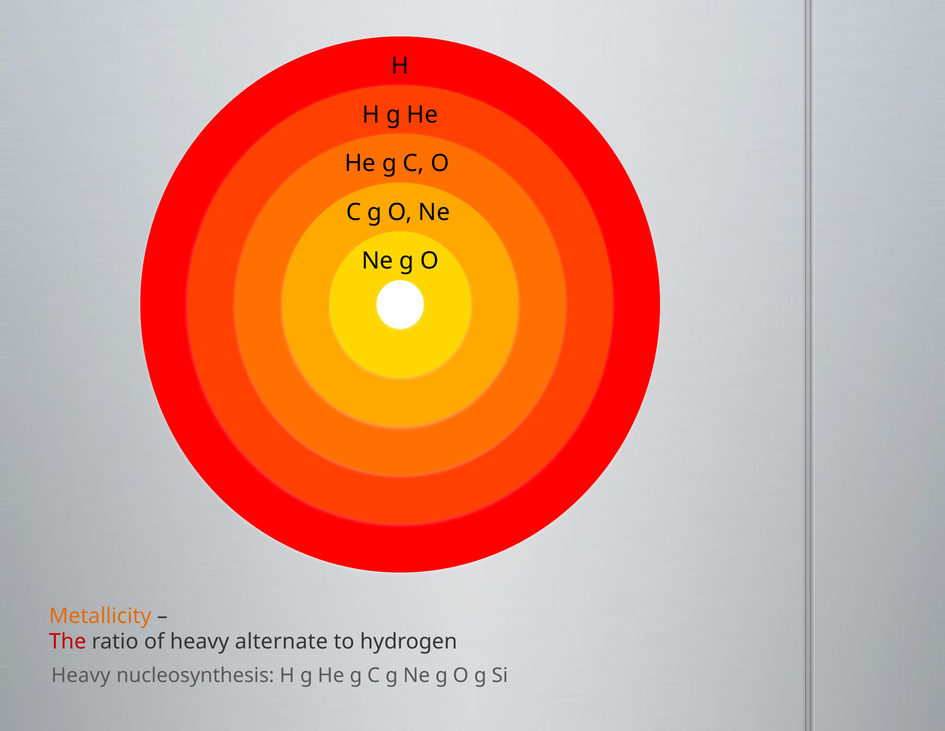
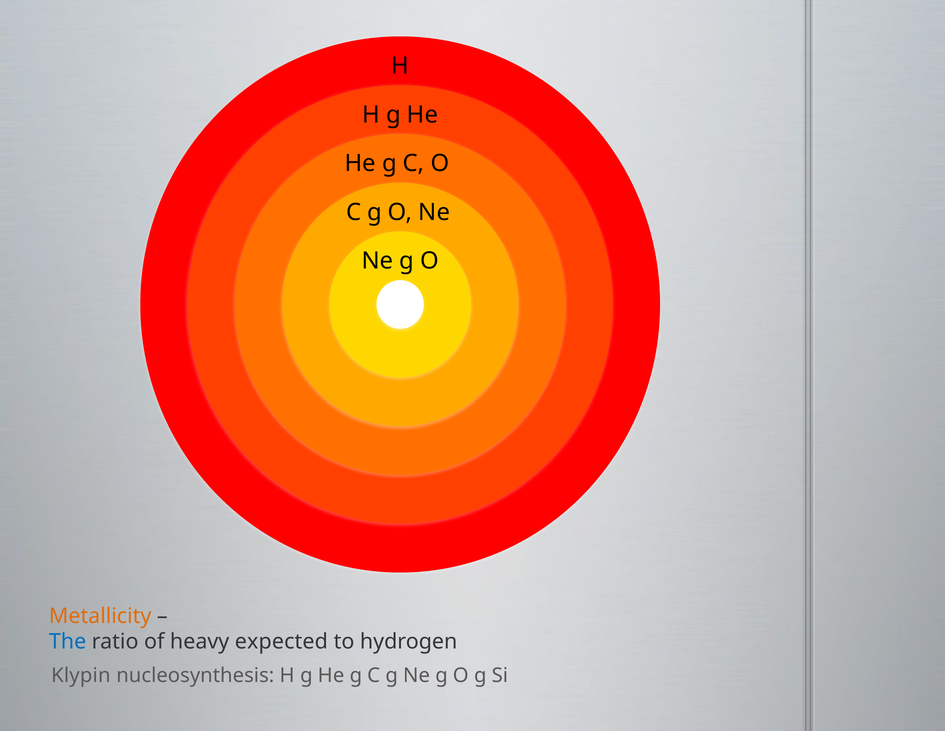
The colour: red -> blue
alternate: alternate -> expected
Heavy at (81, 675): Heavy -> Klypin
